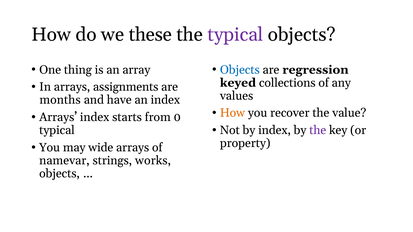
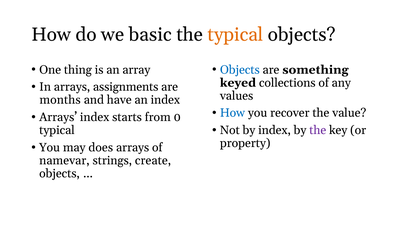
these: these -> basic
typical at (235, 35) colour: purple -> orange
regression: regression -> something
How at (232, 113) colour: orange -> blue
wide: wide -> does
works: works -> create
